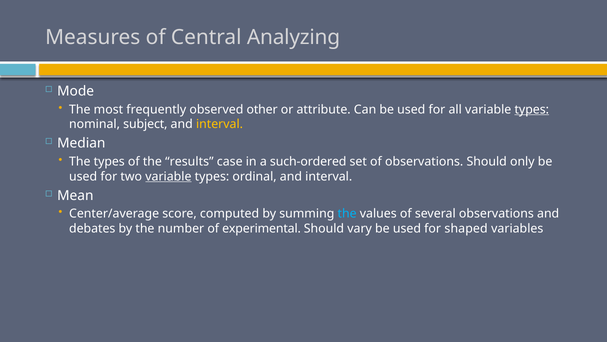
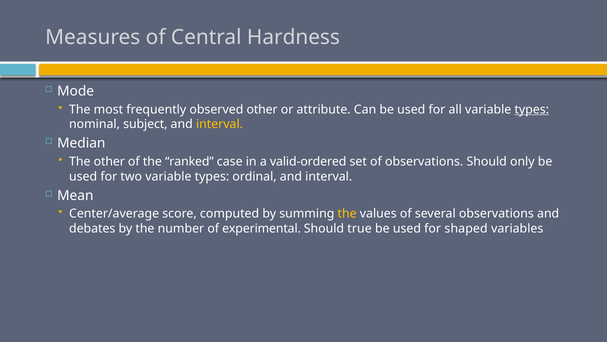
Analyzing: Analyzing -> Hardness
The types: types -> other
results: results -> ranked
such-ordered: such-ordered -> valid-ordered
variable at (168, 176) underline: present -> none
the at (347, 213) colour: light blue -> yellow
vary: vary -> true
